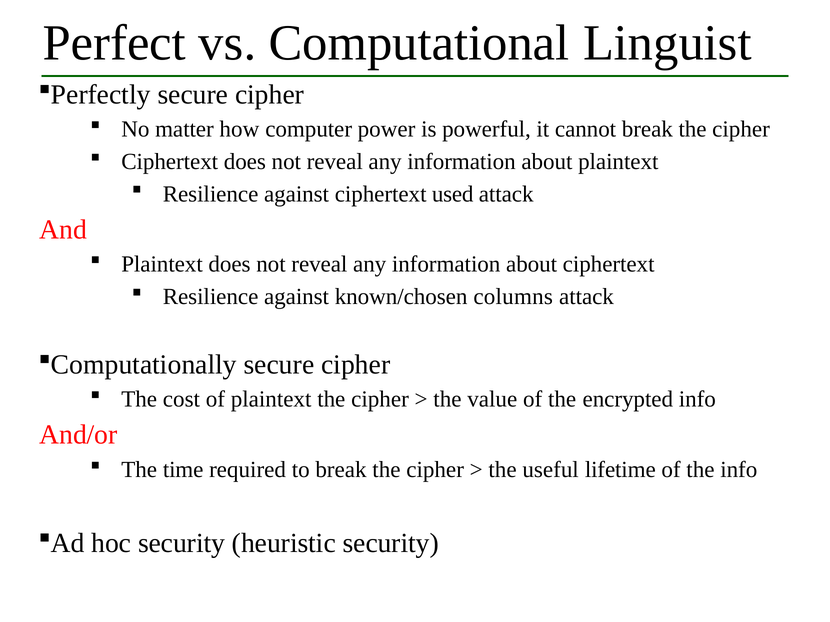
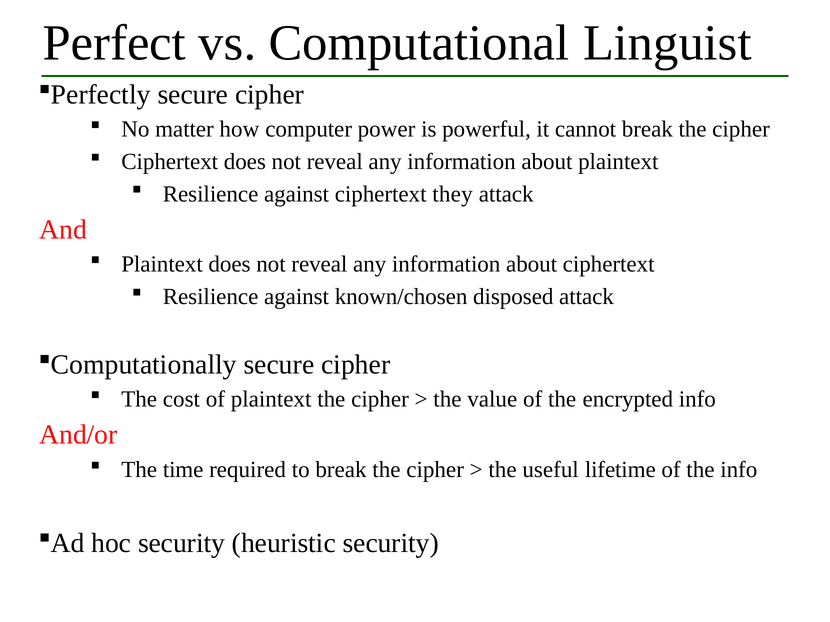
used: used -> they
columns: columns -> disposed
